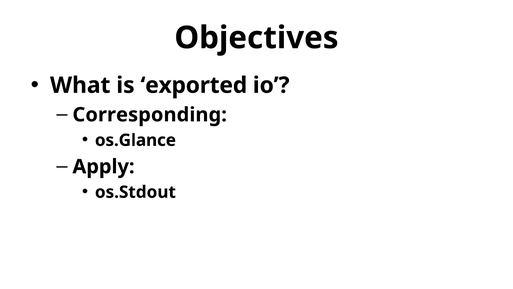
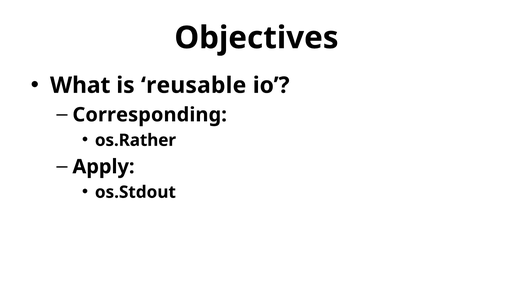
exported: exported -> reusable
os.Glance: os.Glance -> os.Rather
